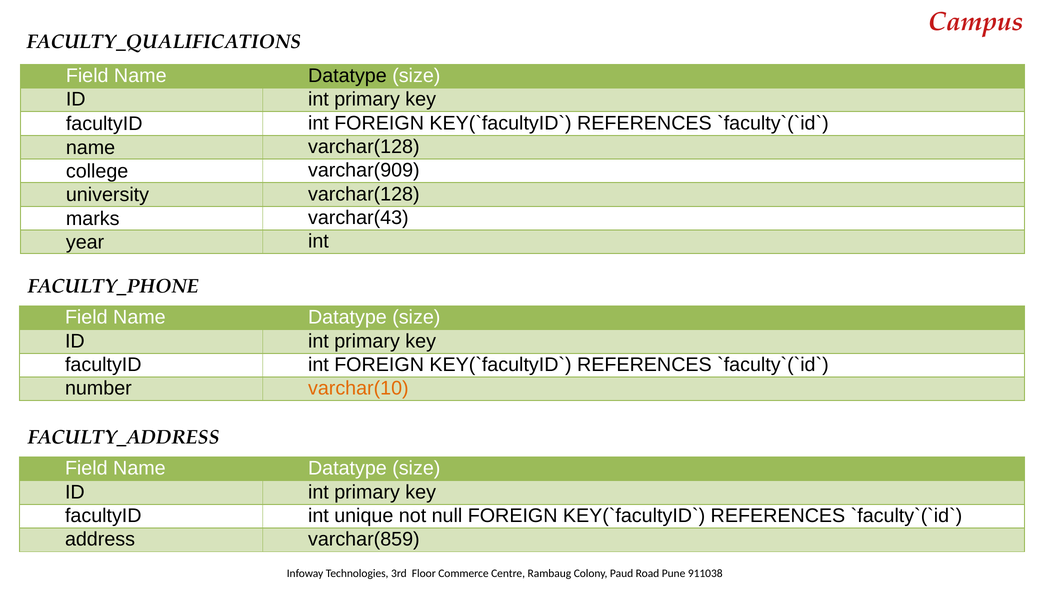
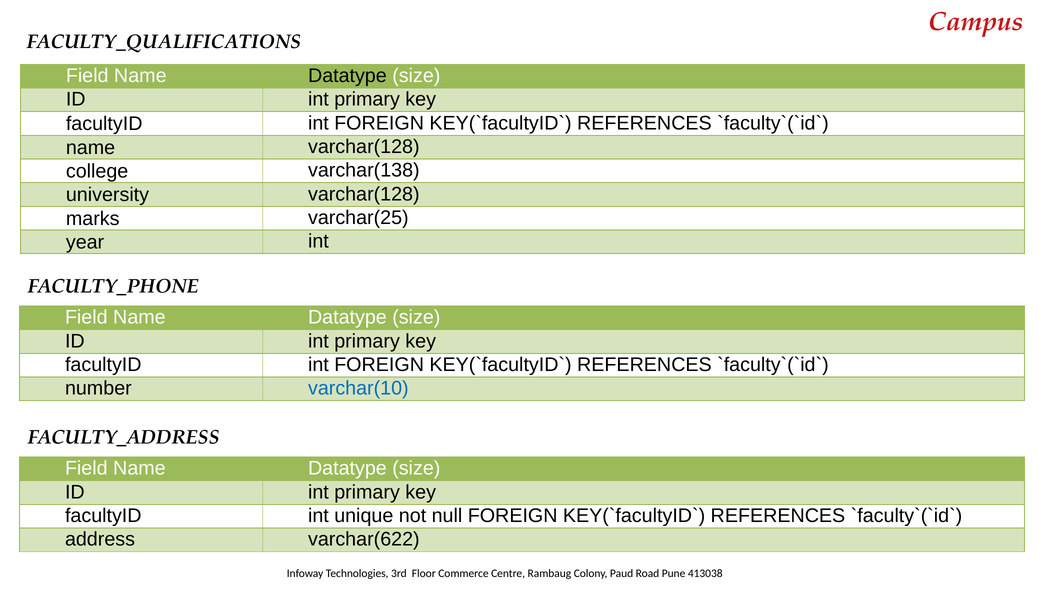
varchar(909: varchar(909 -> varchar(138
varchar(43: varchar(43 -> varchar(25
varchar(10 colour: orange -> blue
varchar(859: varchar(859 -> varchar(622
911038: 911038 -> 413038
